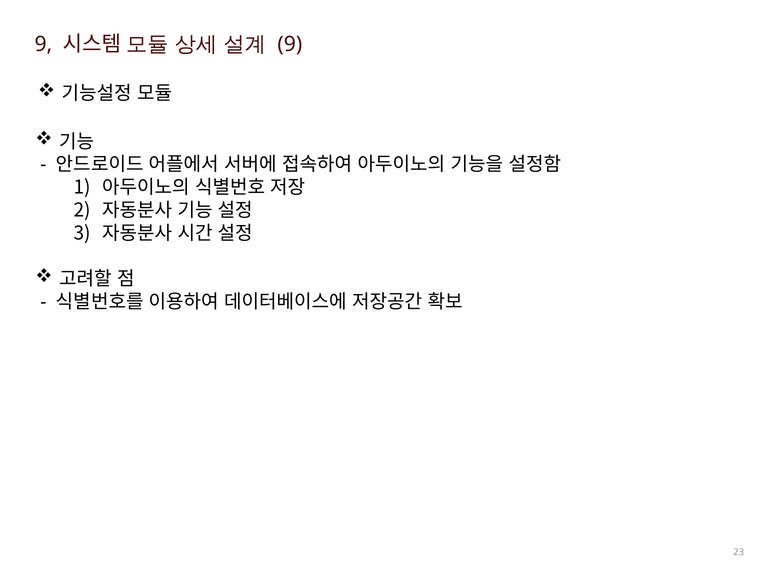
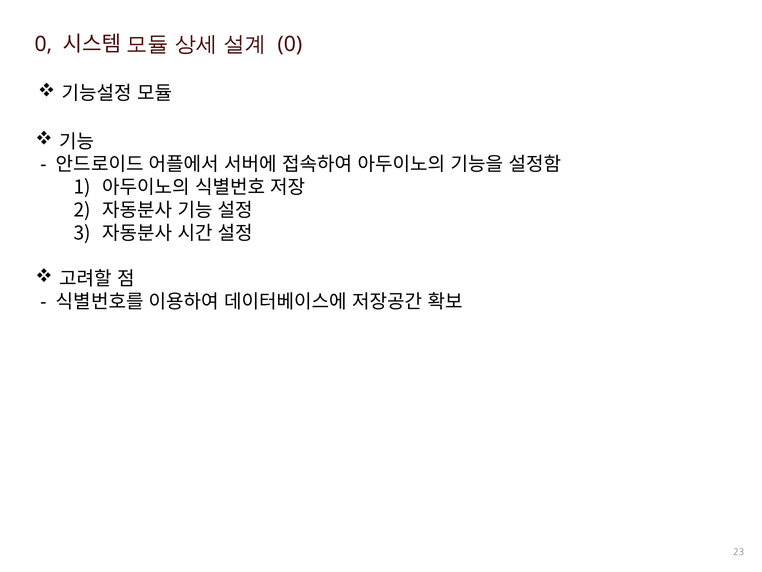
9 at (43, 44): 9 -> 0
9 at (290, 44): 9 -> 0
